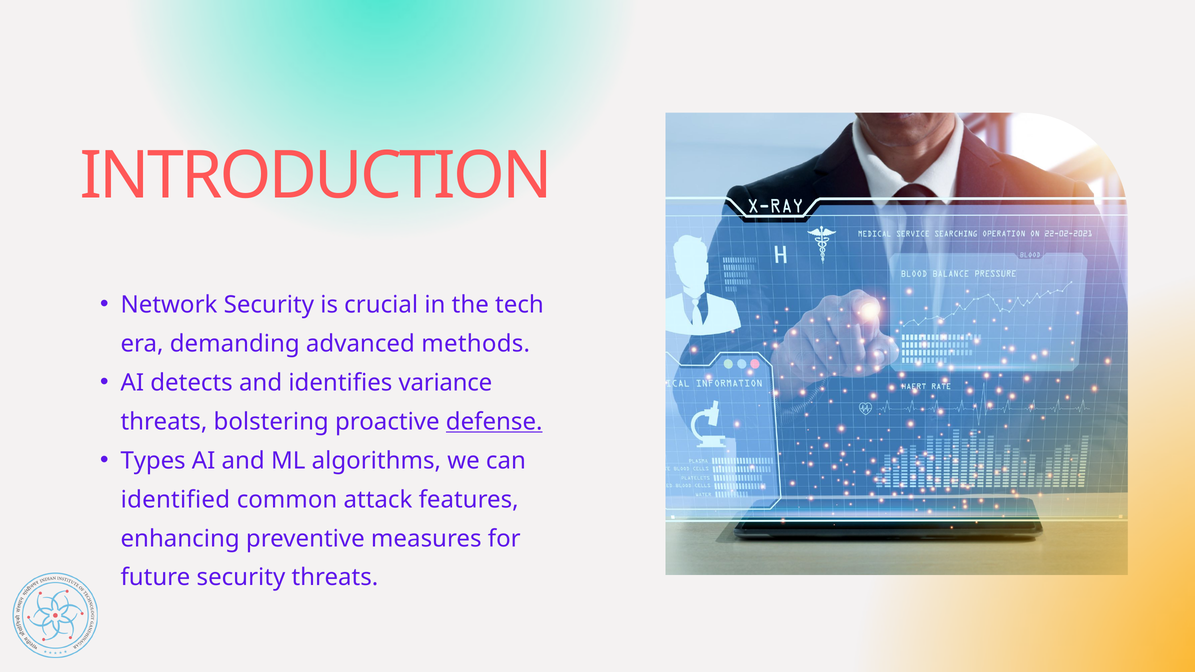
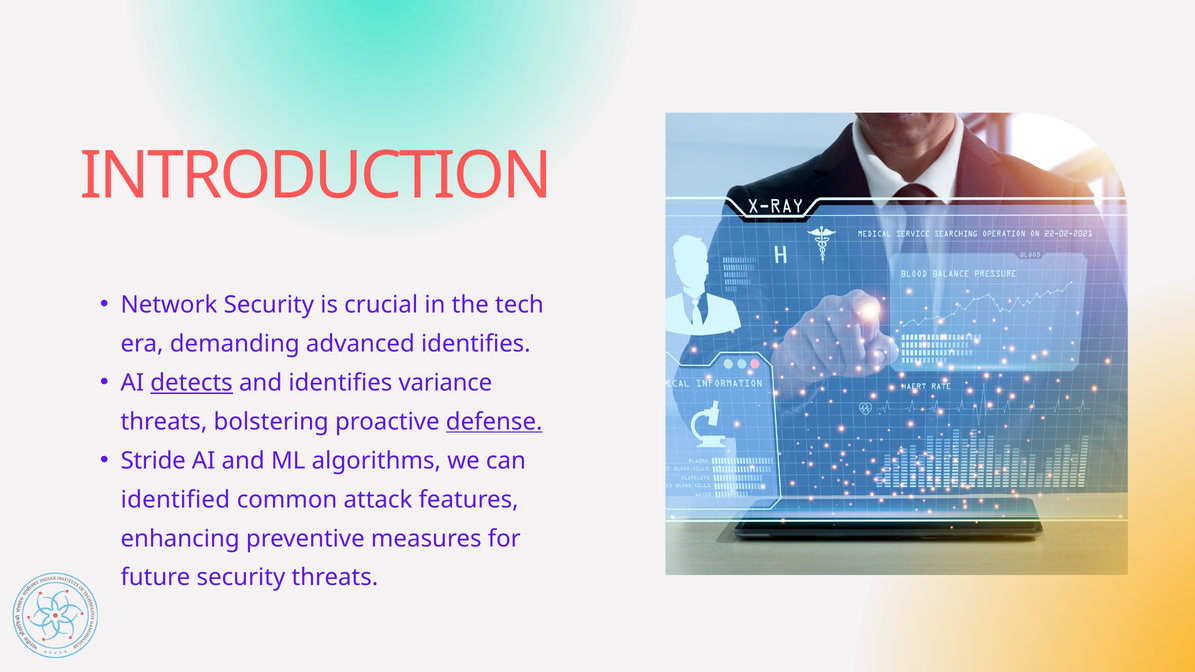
advanced methods: methods -> identifies
detects underline: none -> present
Types: Types -> Stride
